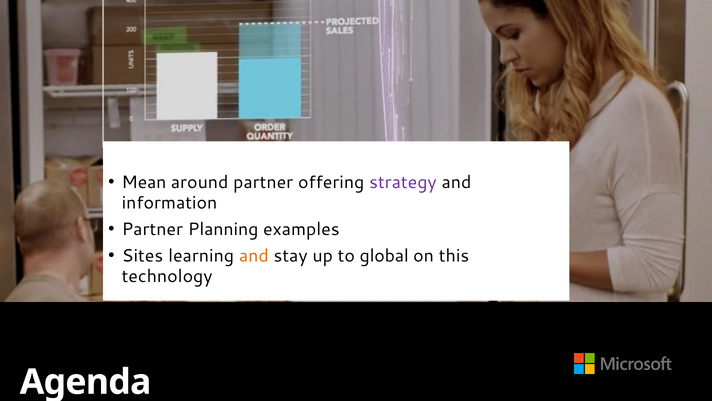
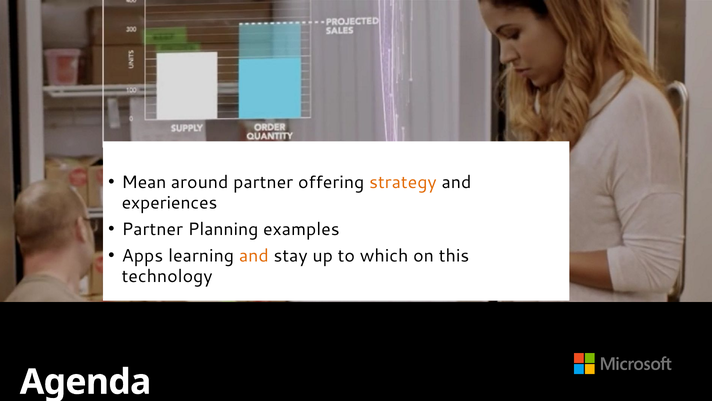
strategy colour: purple -> orange
information: information -> experiences
Sites: Sites -> Apps
global: global -> which
